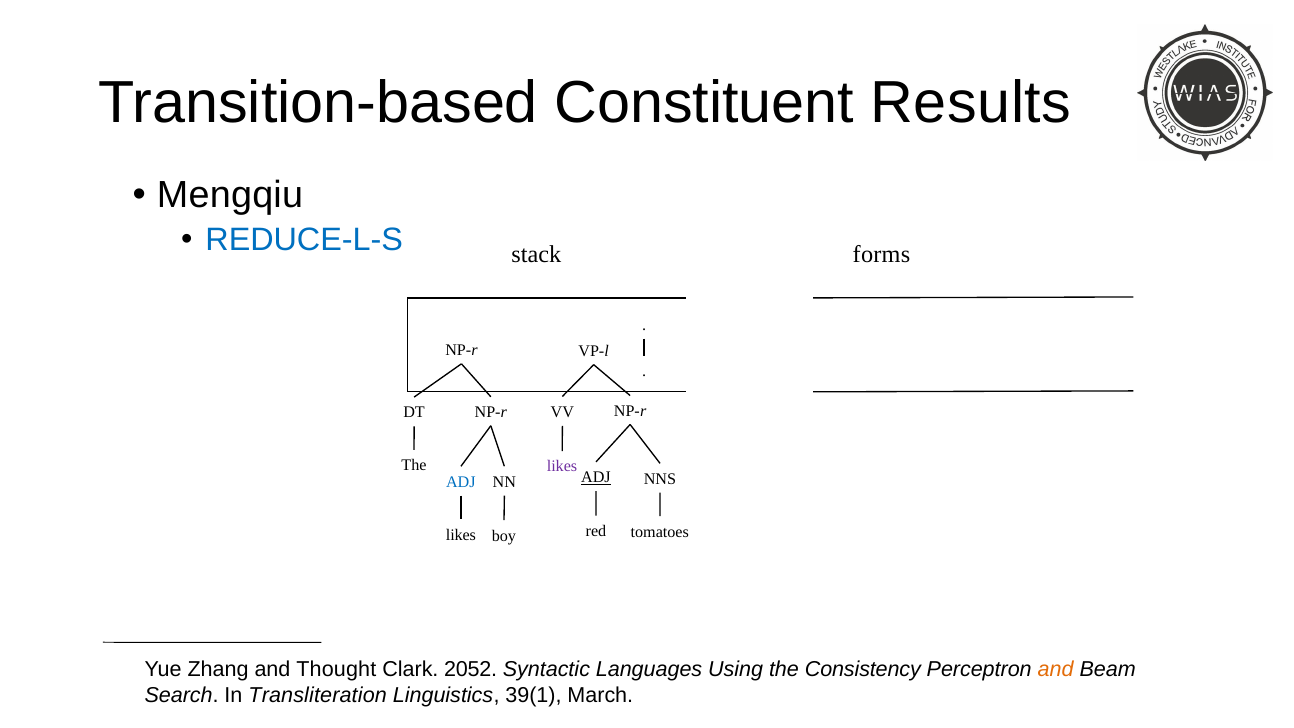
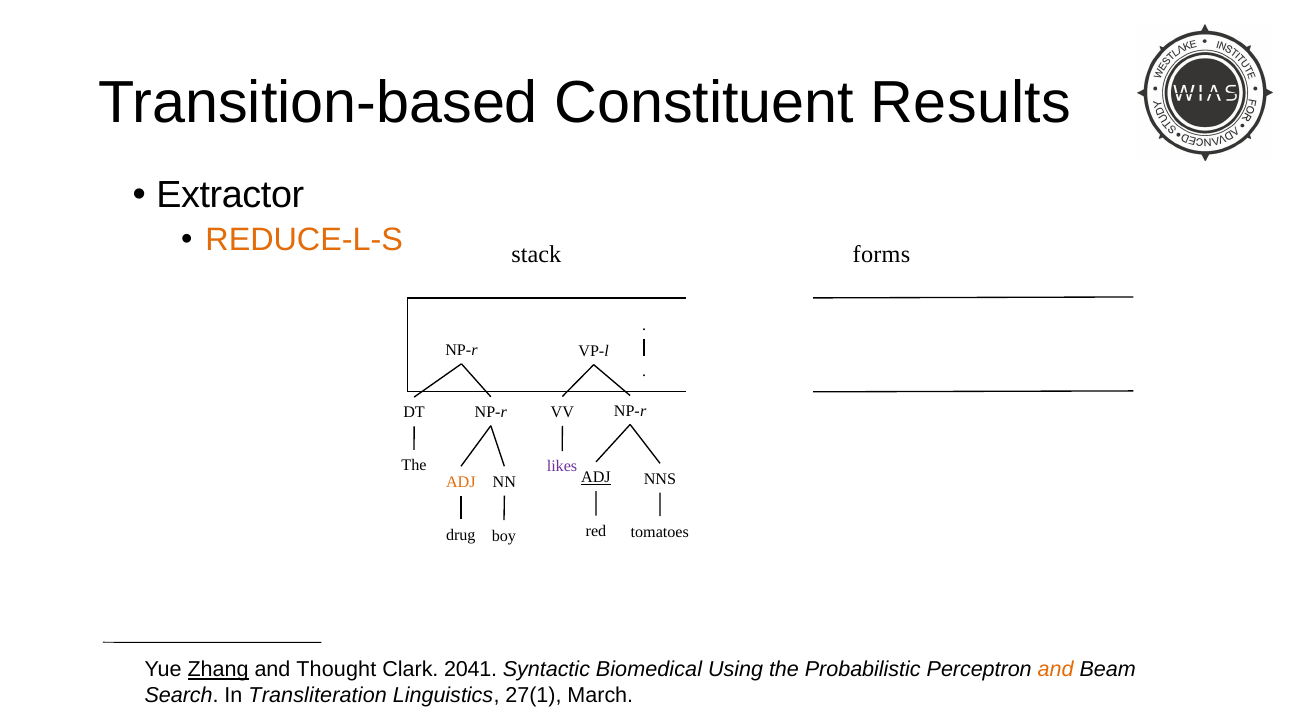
Mengqiu: Mengqiu -> Extractor
REDUCE-L-S colour: blue -> orange
ADJ at (461, 482) colour: blue -> orange
likes at (461, 535): likes -> drug
Zhang underline: none -> present
2052: 2052 -> 2041
Languages: Languages -> Biomedical
Consistency: Consistency -> Probabilistic
39(1: 39(1 -> 27(1
